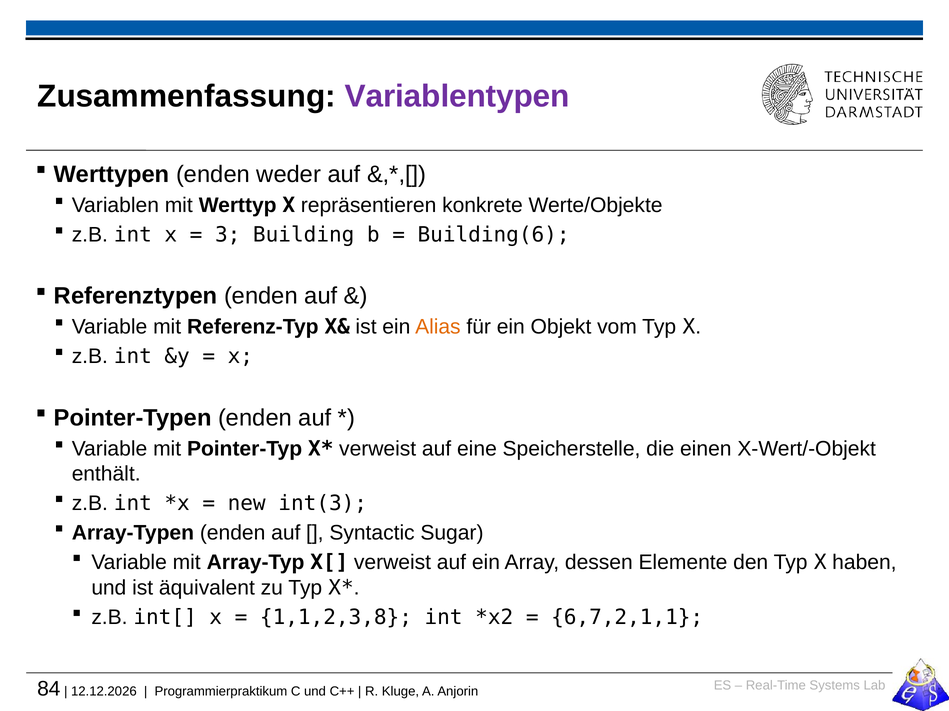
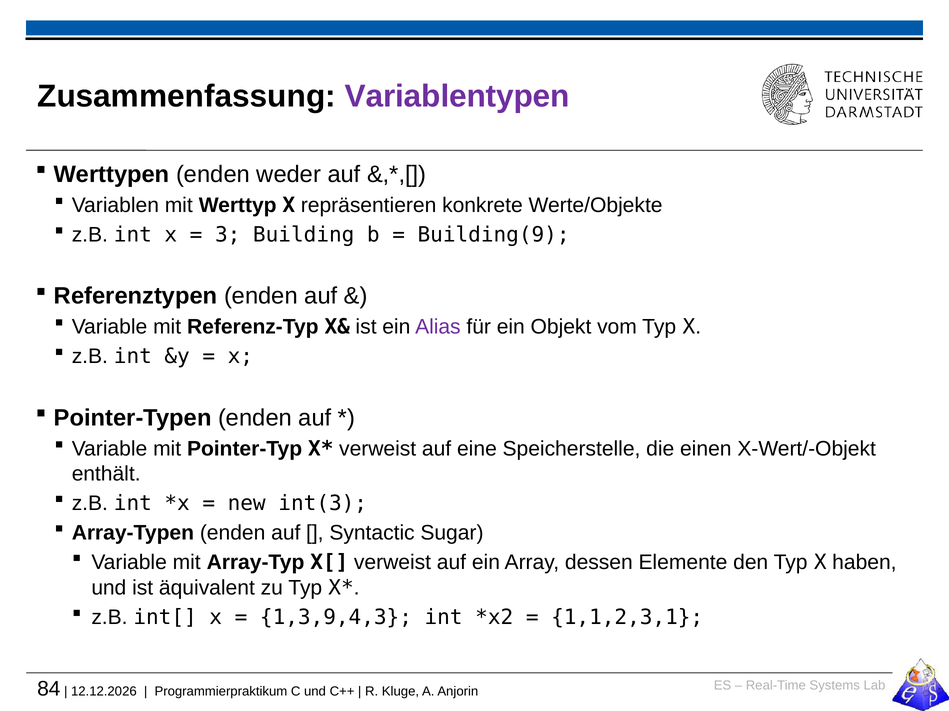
Building(6: Building(6 -> Building(9
Alias colour: orange -> purple
1,1,2,3,8: 1,1,2,3,8 -> 1,3,9,4,3
6,7,2,1,1: 6,7,2,1,1 -> 1,1,2,3,1
